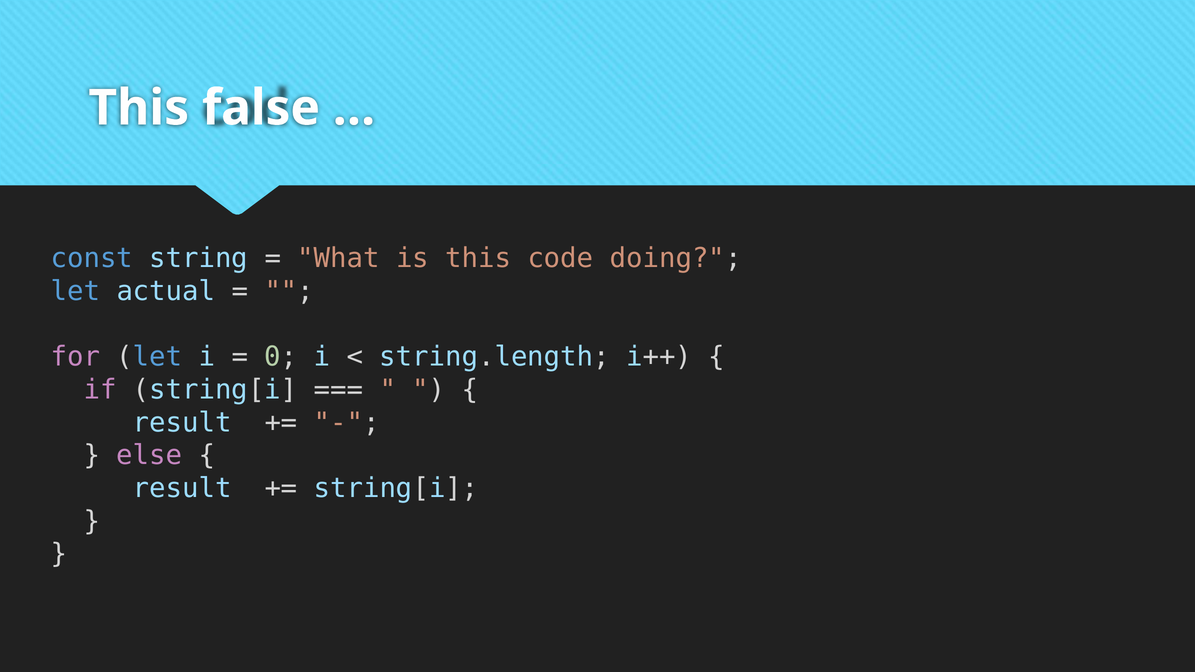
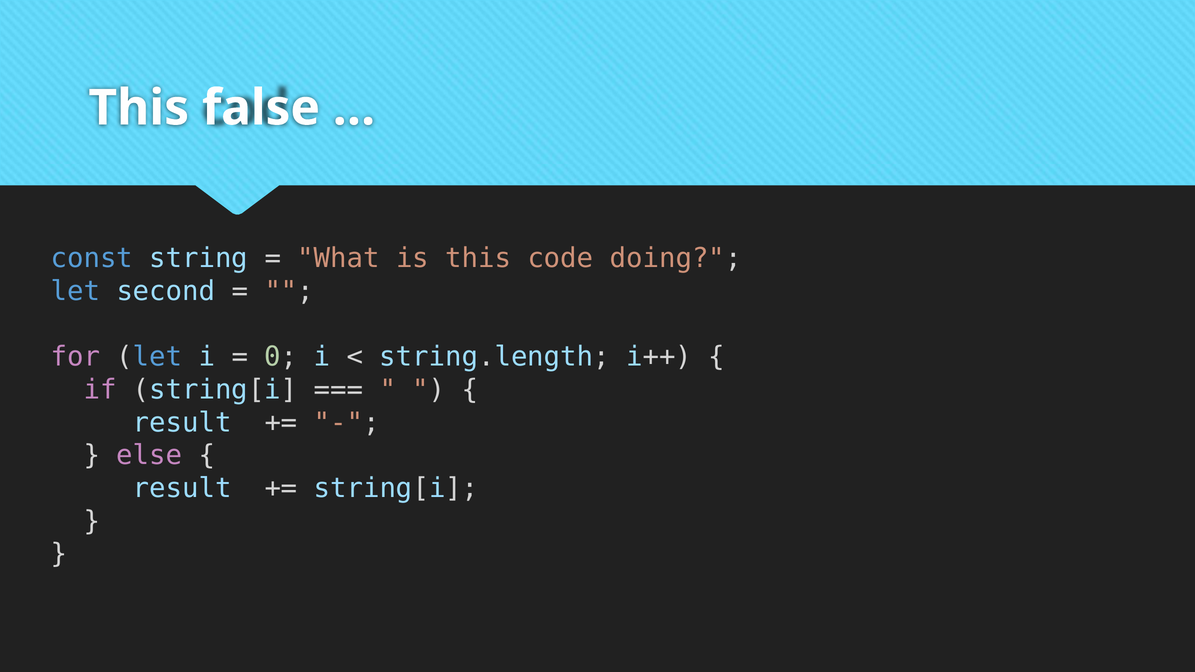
actual: actual -> second
